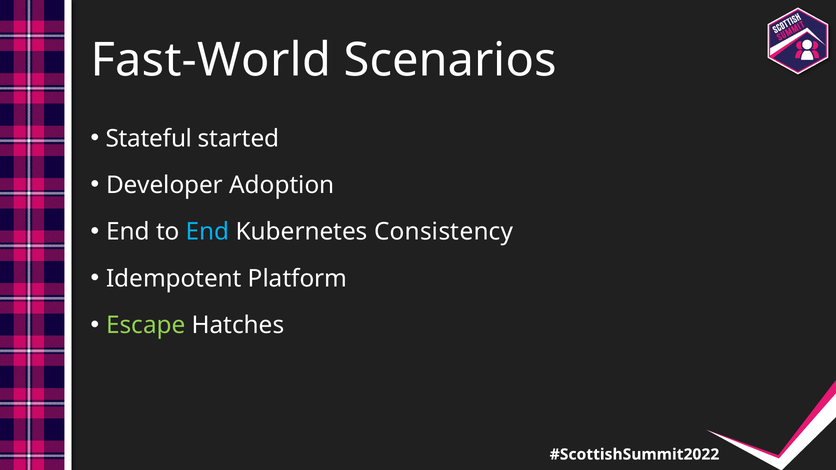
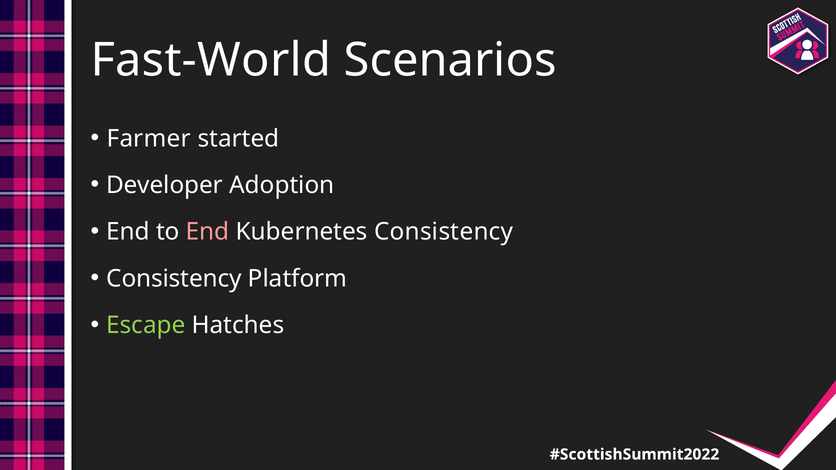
Stateful: Stateful -> Farmer
End at (208, 232) colour: light blue -> pink
Idempotent at (174, 279): Idempotent -> Consistency
